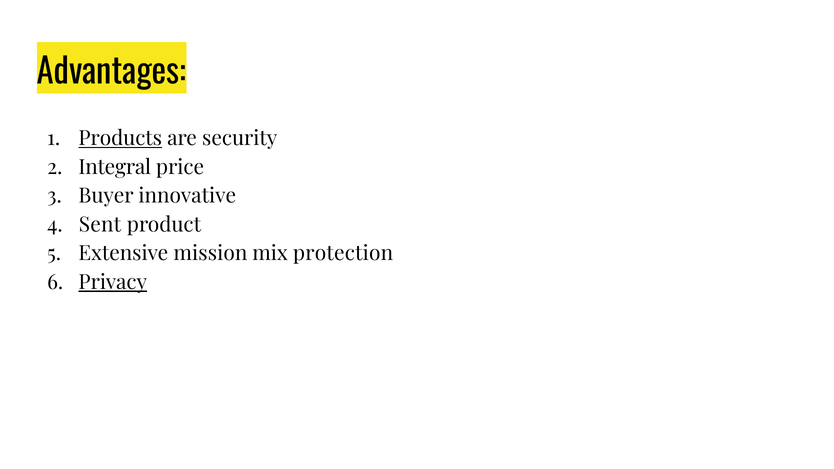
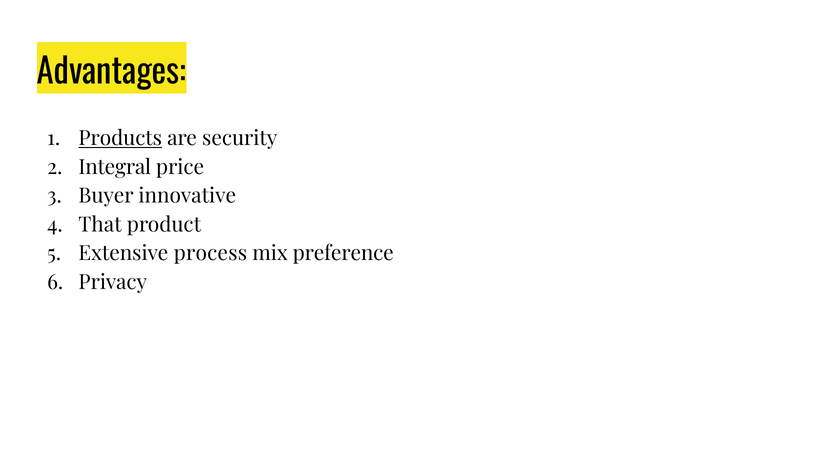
Sent: Sent -> That
mission: mission -> process
protection: protection -> preference
Privacy underline: present -> none
